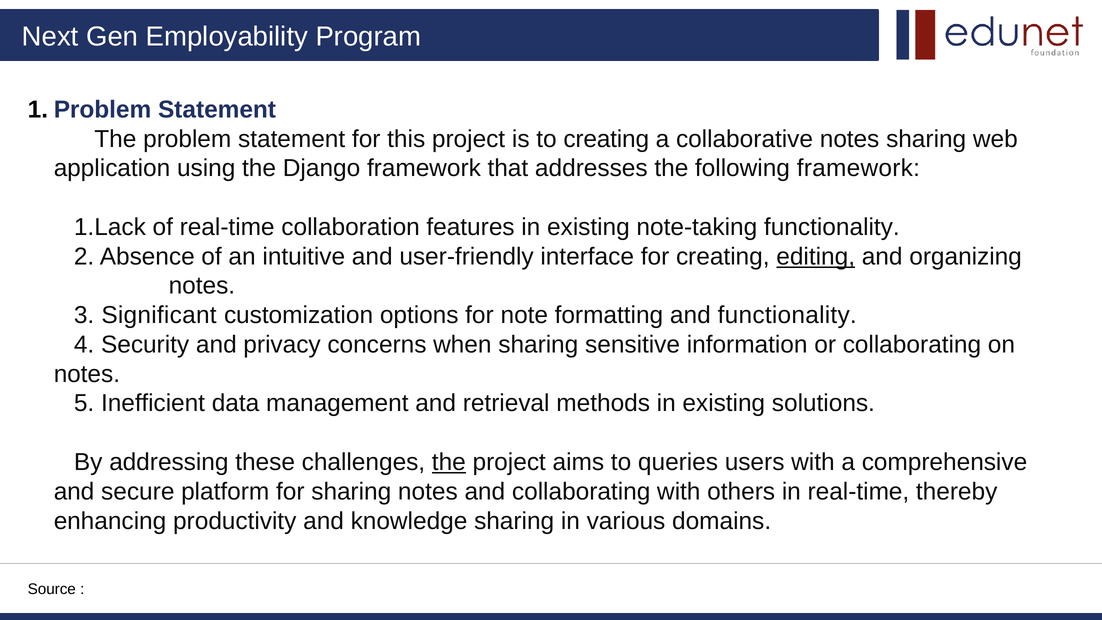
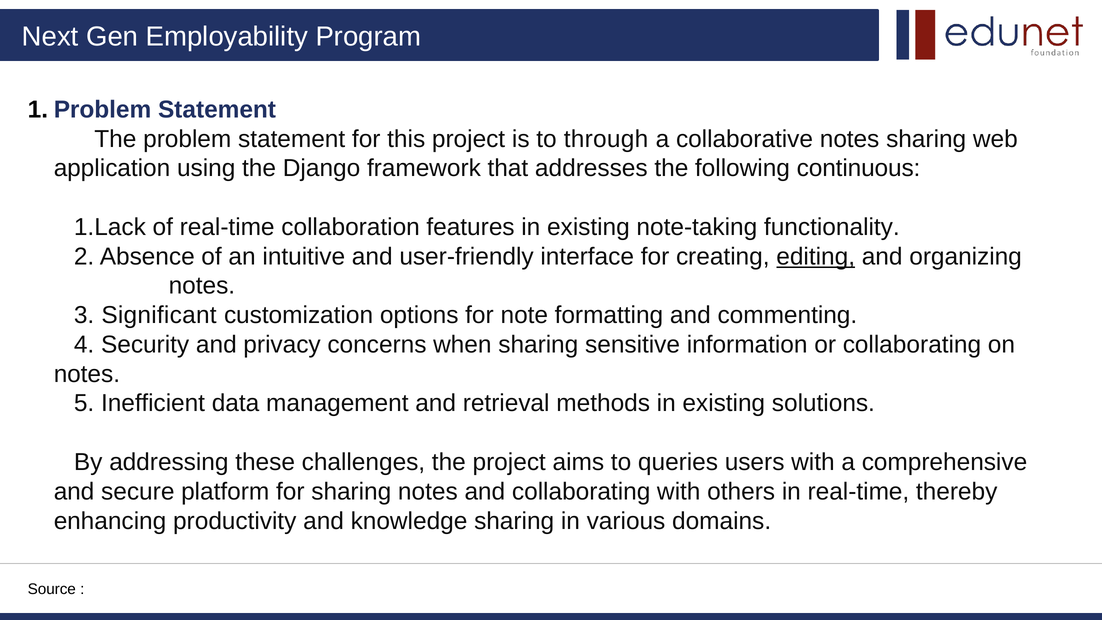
to creating: creating -> through
following framework: framework -> continuous
and functionality: functionality -> commenting
the at (449, 462) underline: present -> none
